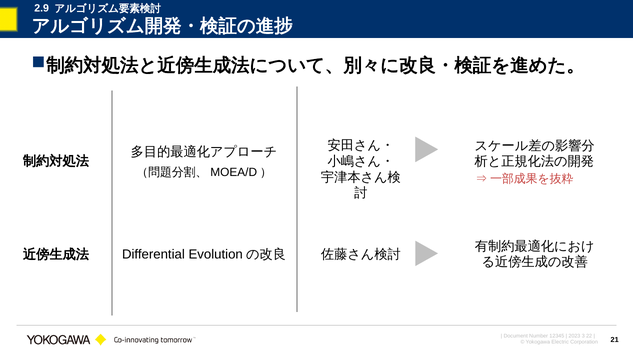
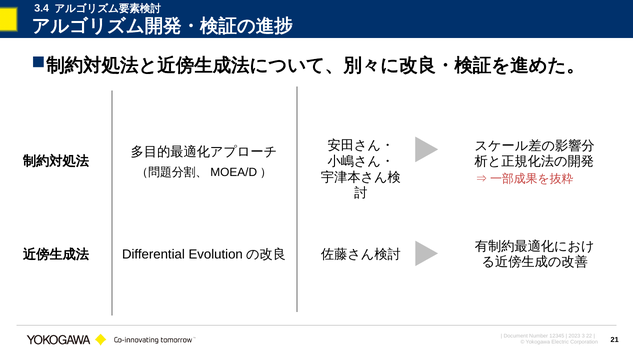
2.9: 2.9 -> 3.4
